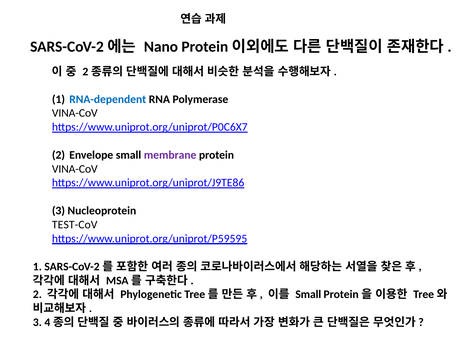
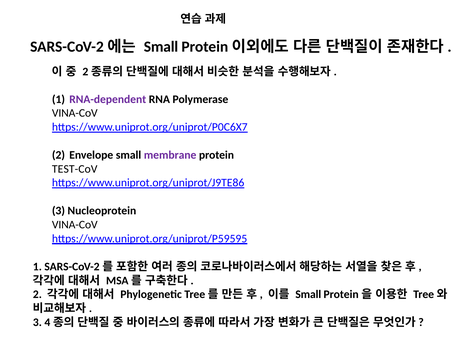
Nano at (161, 47): Nano -> Small
RNA-dependent colour: blue -> purple
VINA-CoV at (75, 169): VINA-CoV -> TEST-CoV
TEST-CoV at (75, 225): TEST-CoV -> VINA-CoV
